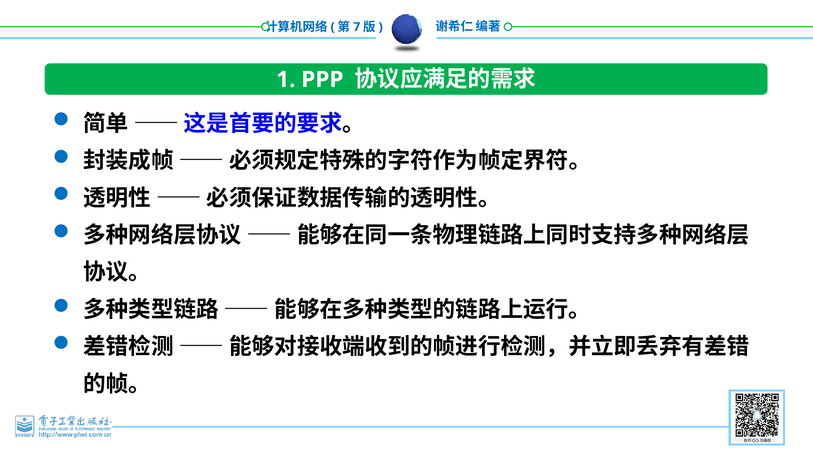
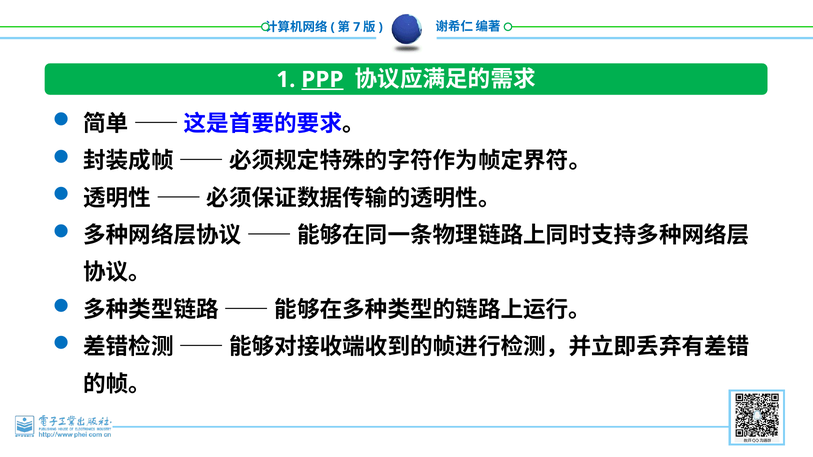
PPP underline: none -> present
